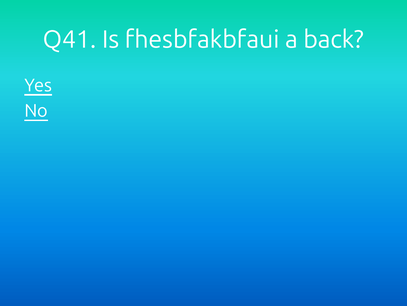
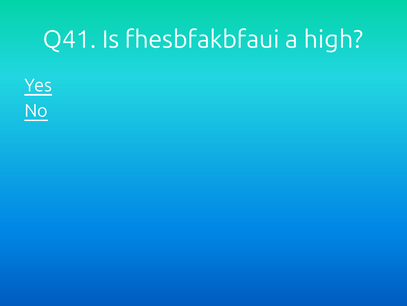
back: back -> high
